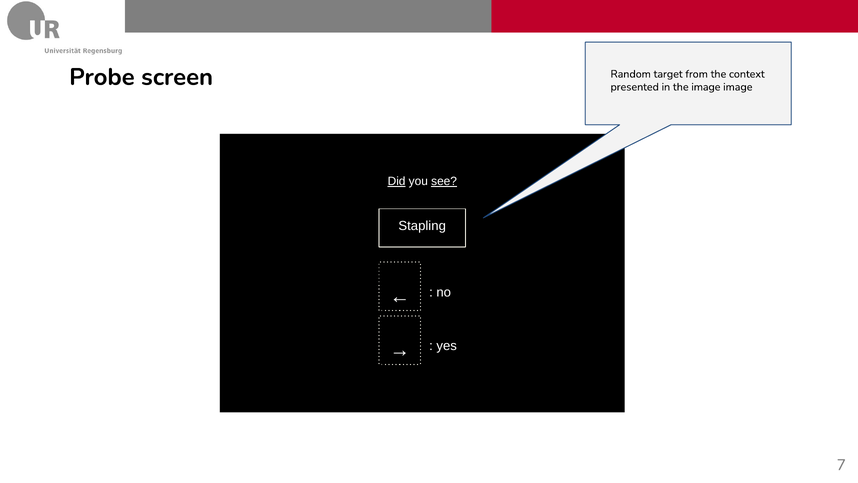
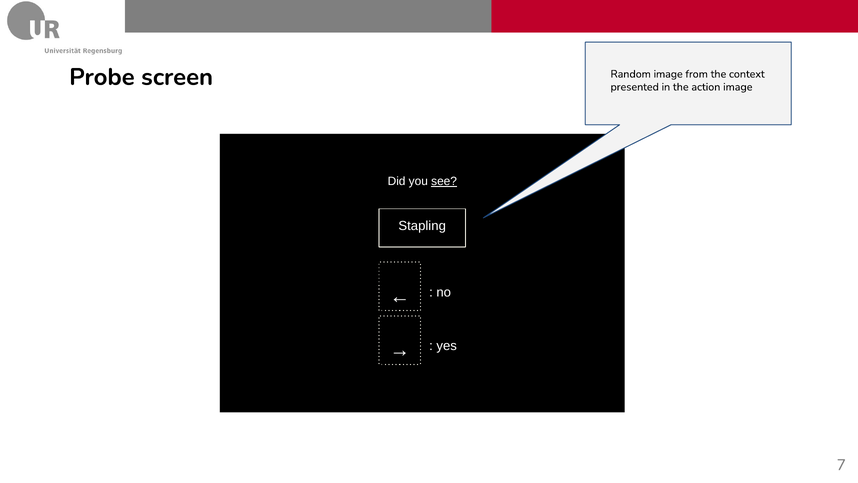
Random target: target -> image
the image: image -> action
Did underline: present -> none
